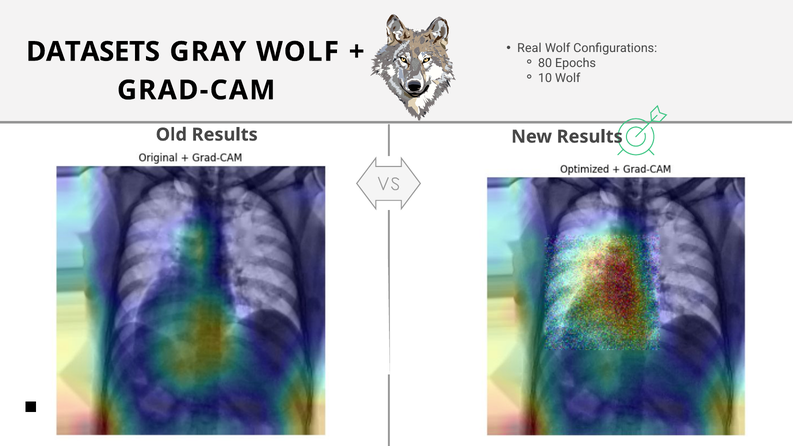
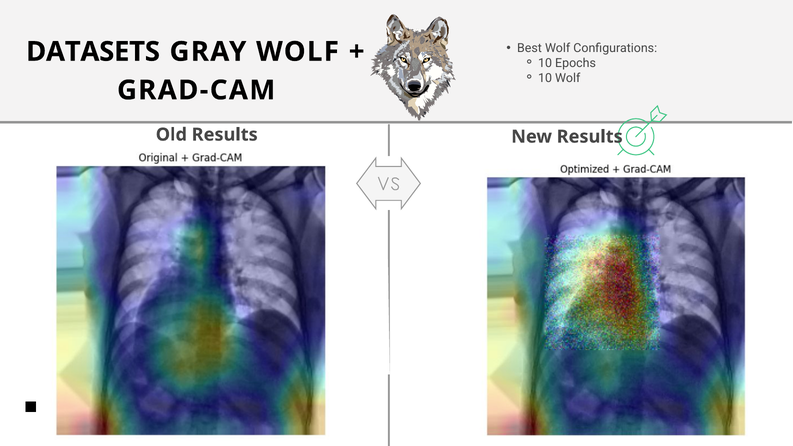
Real: Real -> Best
80 at (545, 63): 80 -> 10
